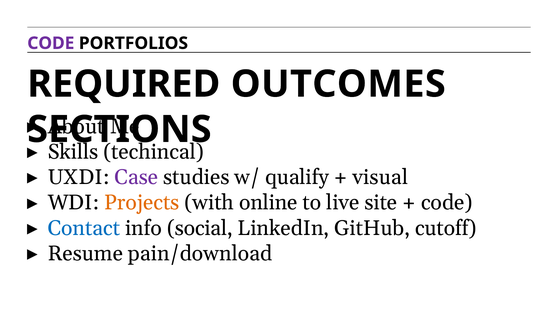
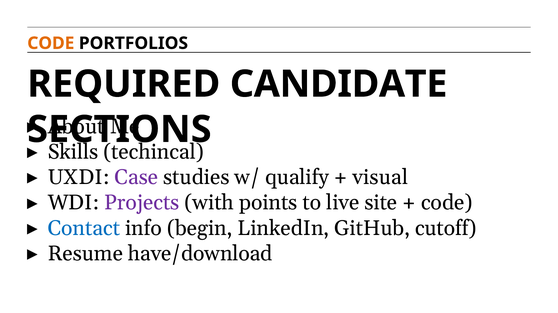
CODE at (51, 43) colour: purple -> orange
OUTCOMES: OUTCOMES -> CANDIDATE
Projects colour: orange -> purple
online: online -> points
social: social -> begin
pain/download: pain/download -> have/download
